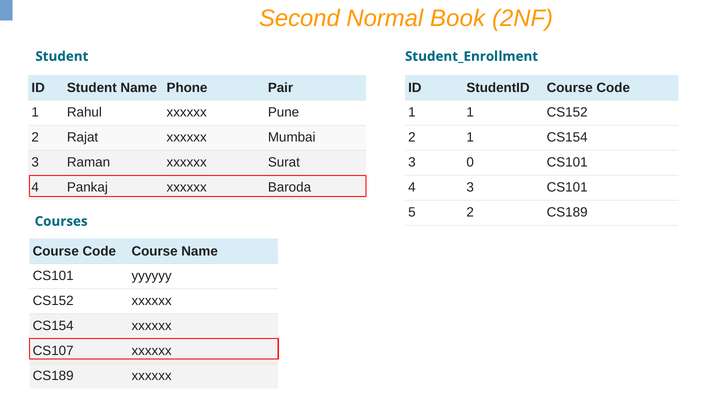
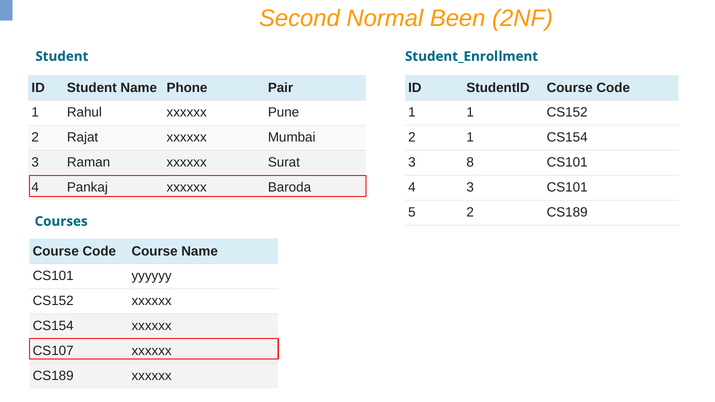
Book: Book -> Been
0: 0 -> 8
